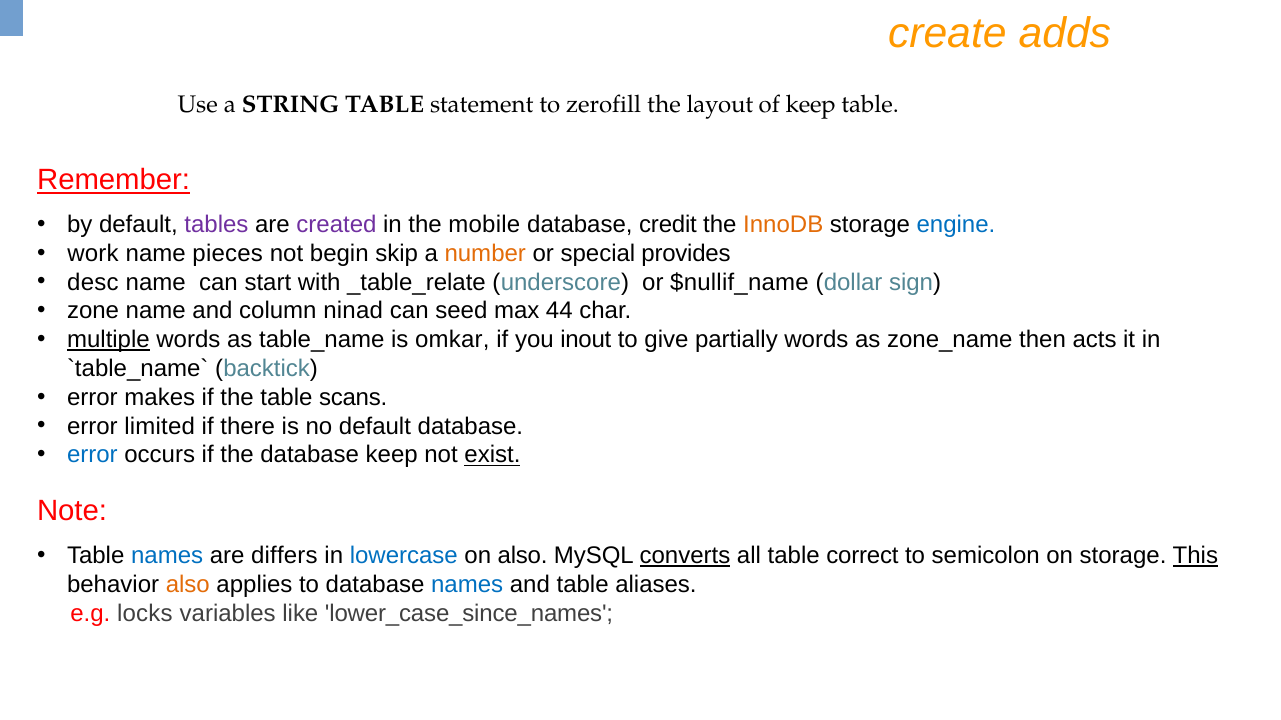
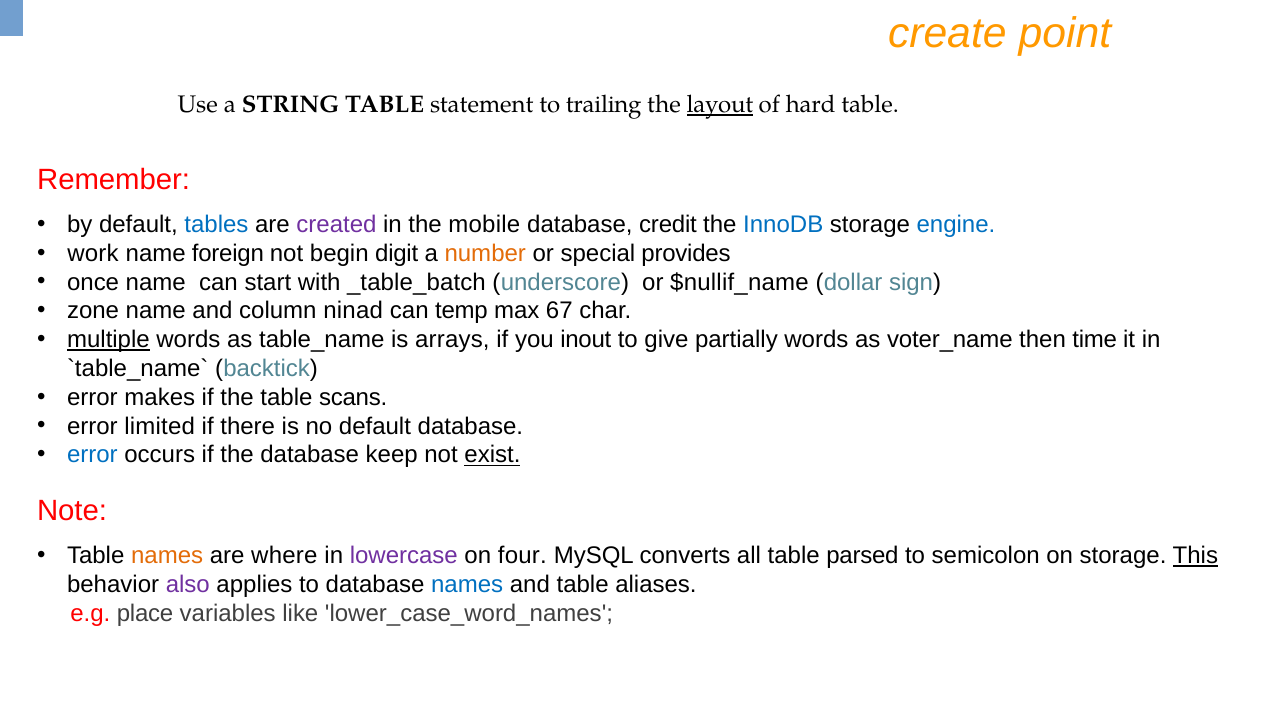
adds: adds -> point
zerofill: zerofill -> trailing
layout underline: none -> present
of keep: keep -> hard
Remember underline: present -> none
tables colour: purple -> blue
InnoDB colour: orange -> blue
pieces: pieces -> foreign
skip: skip -> digit
desc: desc -> once
_table_relate: _table_relate -> _table_batch
seed: seed -> temp
44: 44 -> 67
omkar: omkar -> arrays
zone_name: zone_name -> voter_name
acts: acts -> time
names at (167, 556) colour: blue -> orange
differs: differs -> where
lowercase colour: blue -> purple
on also: also -> four
converts underline: present -> none
correct: correct -> parsed
also at (188, 585) colour: orange -> purple
locks: locks -> place
lower_case_since_names: lower_case_since_names -> lower_case_word_names
